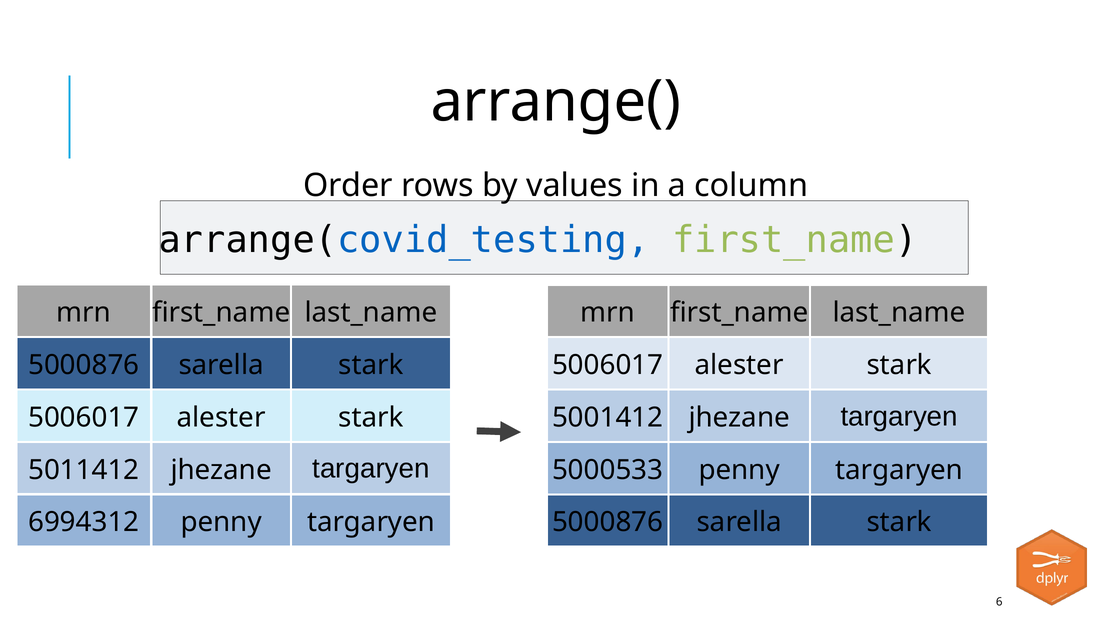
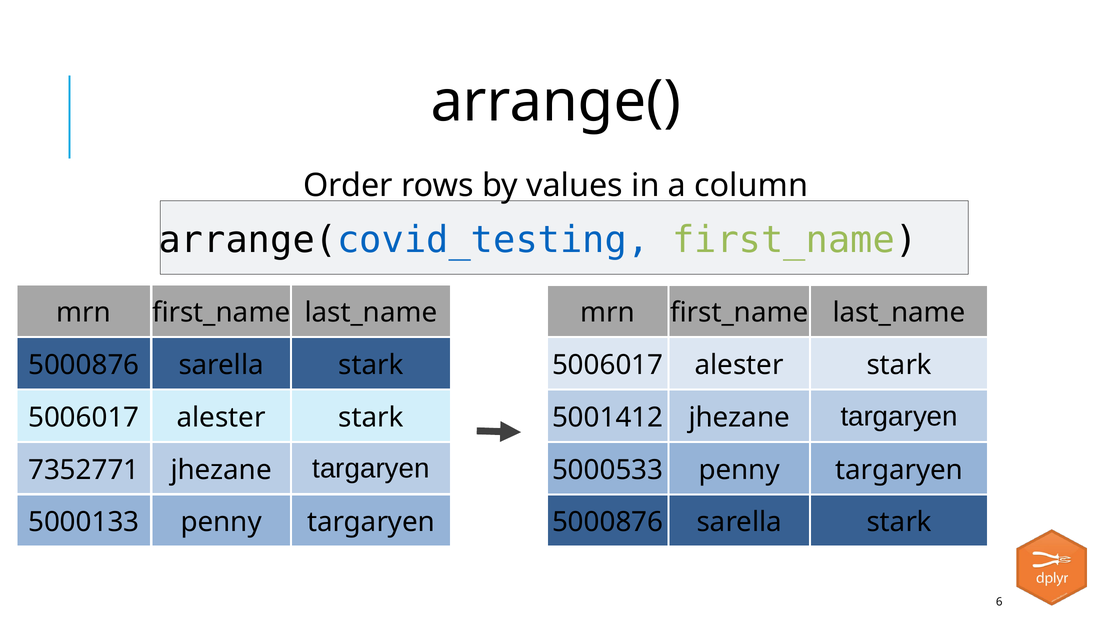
5011412: 5011412 -> 7352771
6994312: 6994312 -> 5000133
